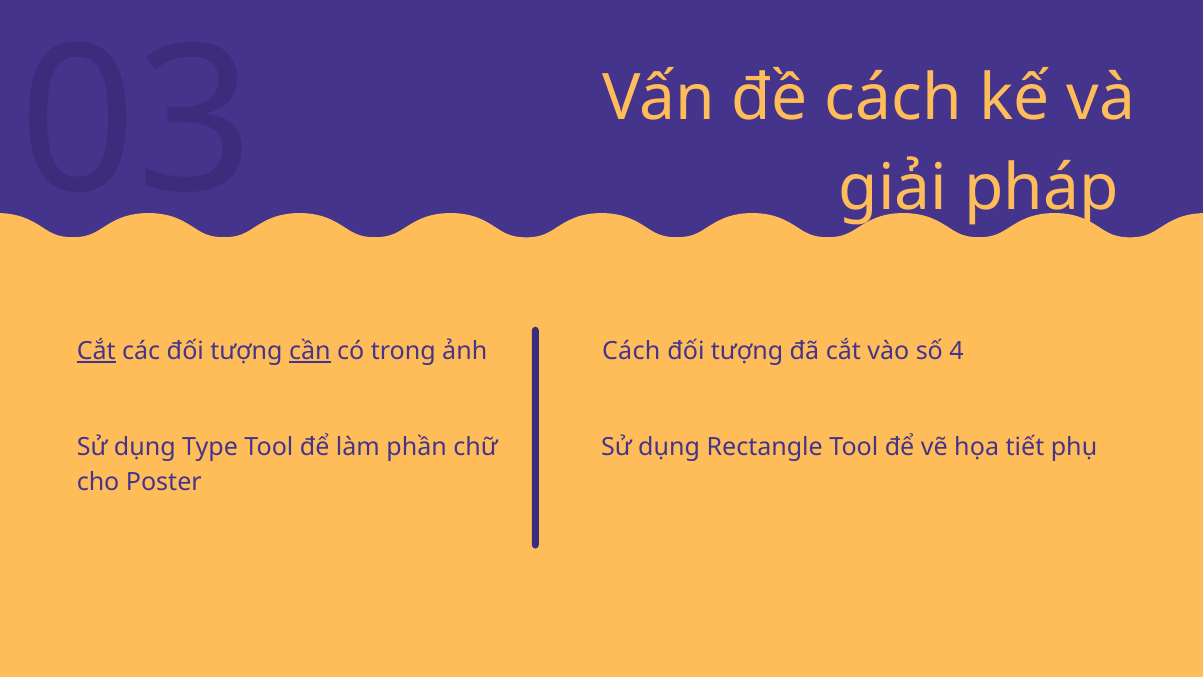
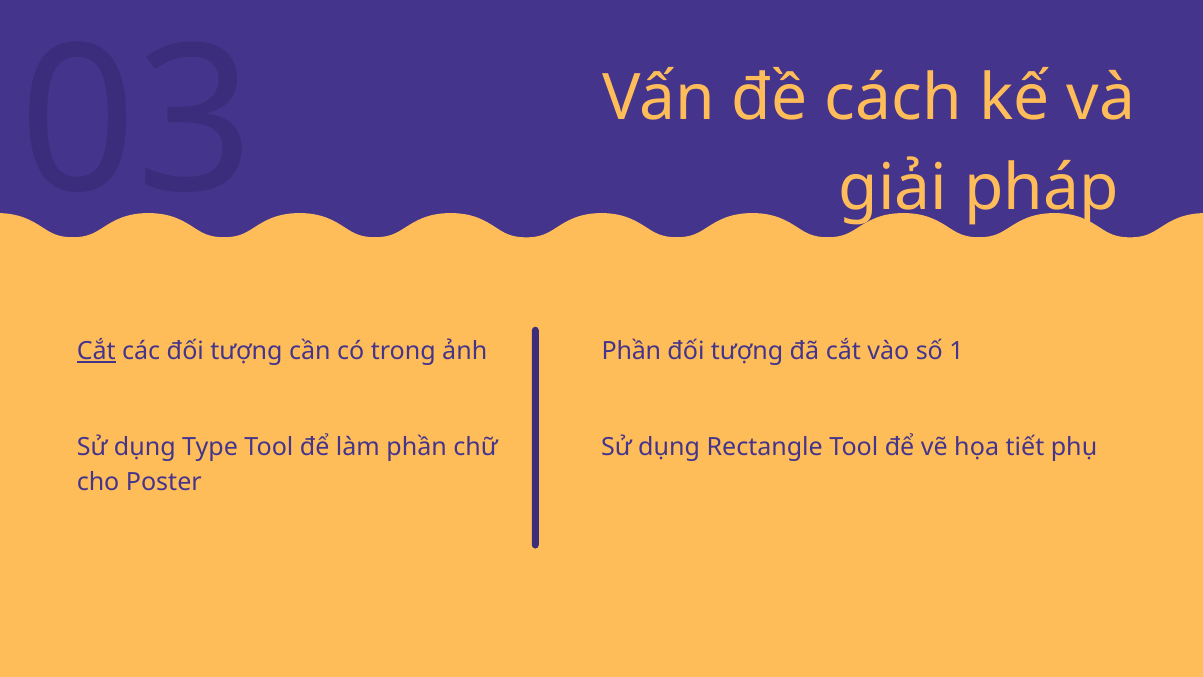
cần underline: present -> none
Cách at (631, 351): Cách -> Phần
4: 4 -> 1
